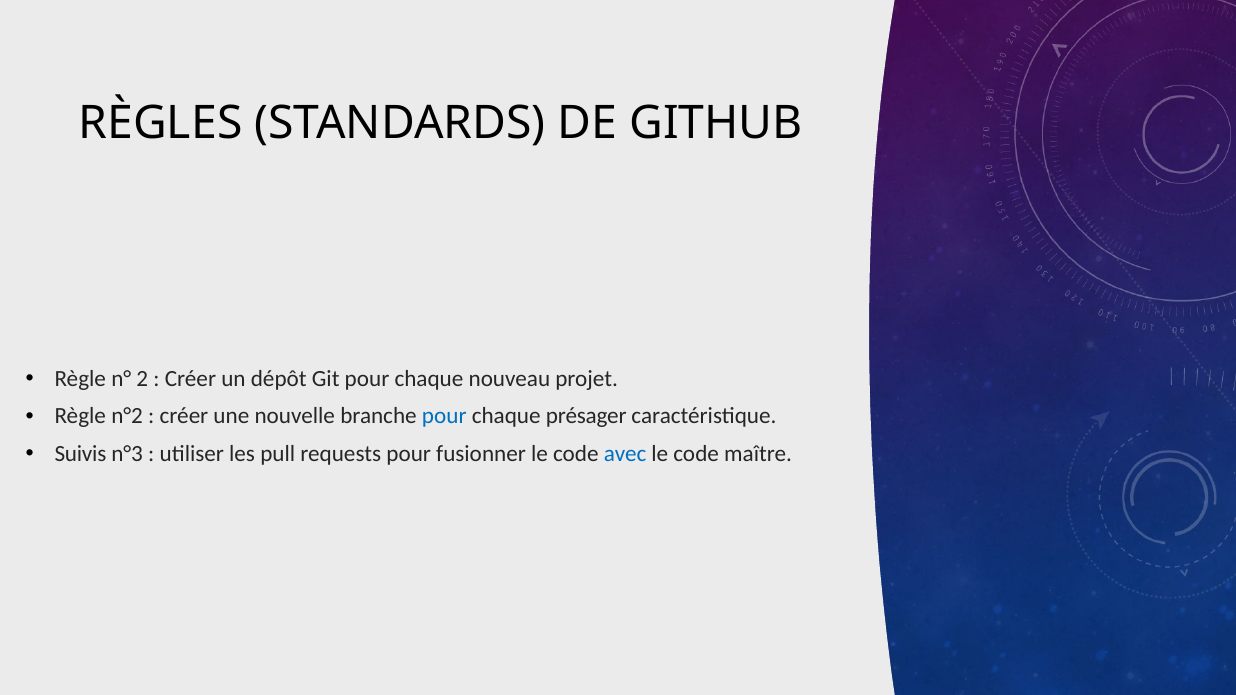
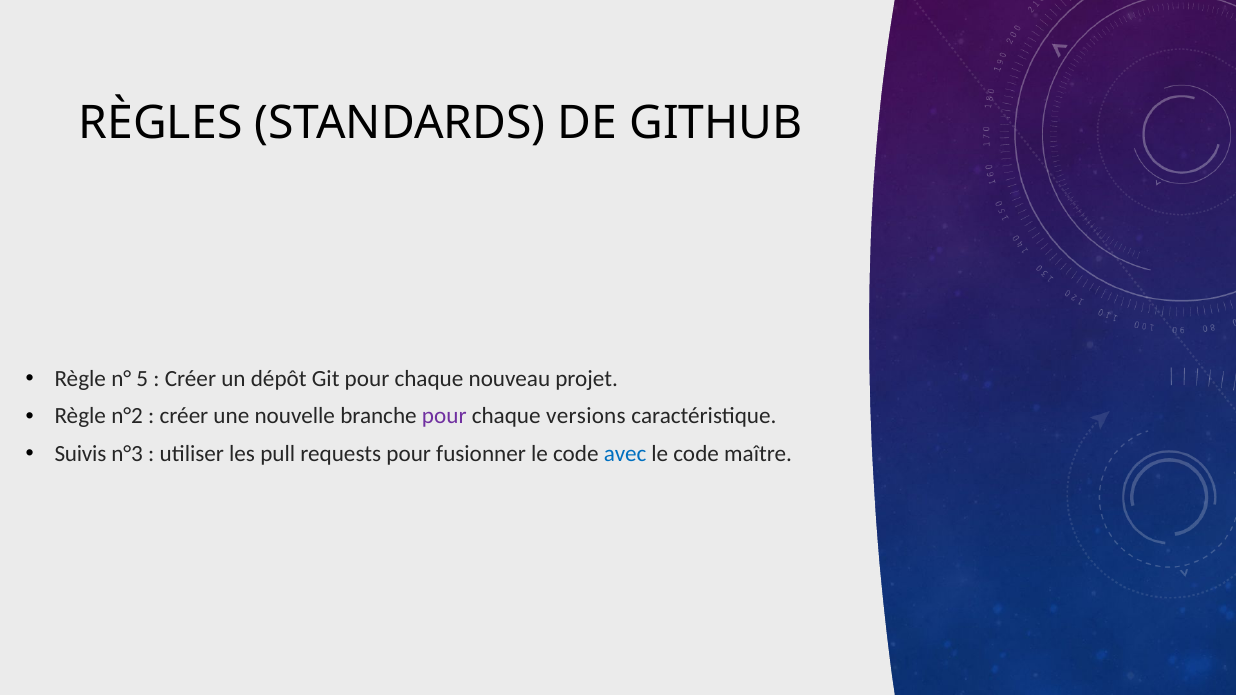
2: 2 -> 5
pour at (444, 416) colour: blue -> purple
présager: présager -> versions
